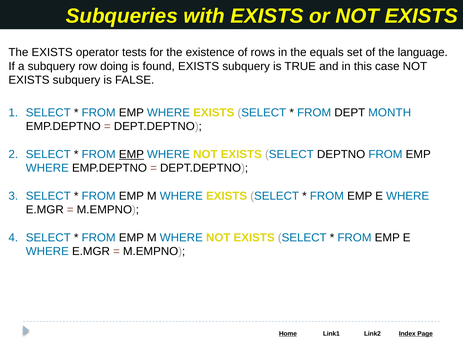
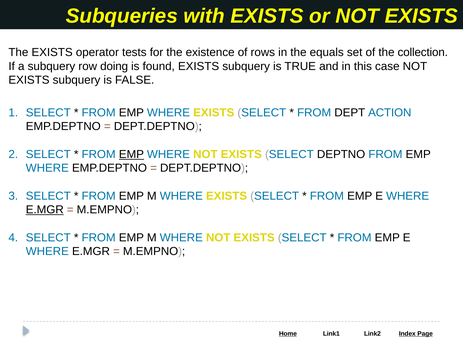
language: language -> collection
MONTH: MONTH -> ACTION
E.MGR at (45, 210) underline: none -> present
